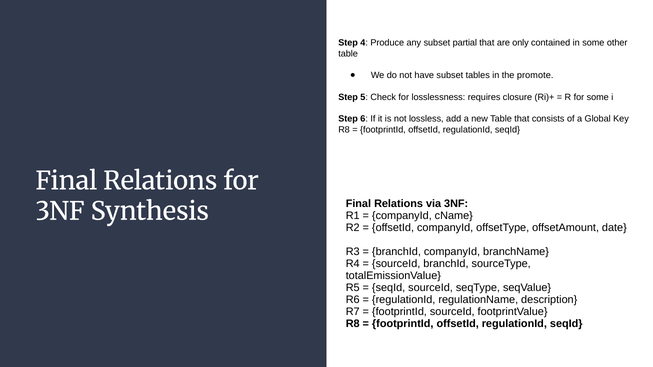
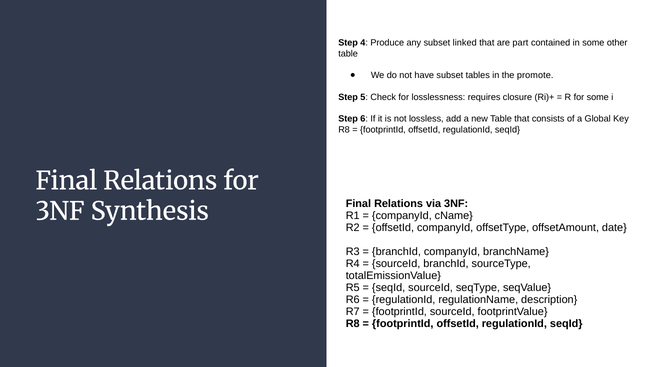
partial: partial -> linked
only: only -> part
